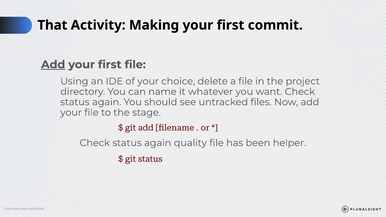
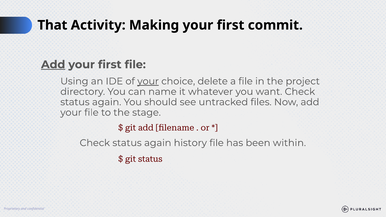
your at (148, 81) underline: none -> present
quality: quality -> history
helper: helper -> within
